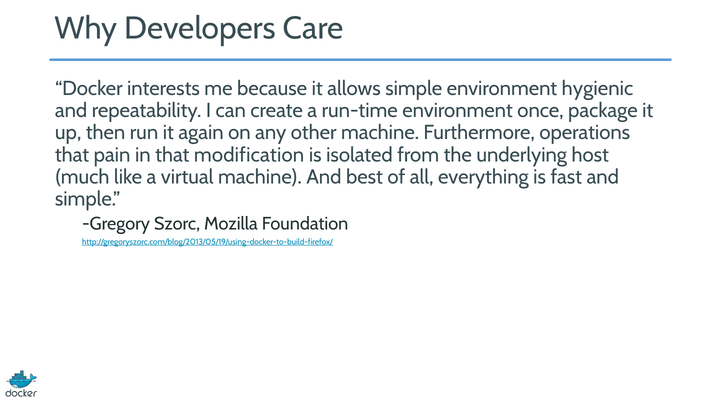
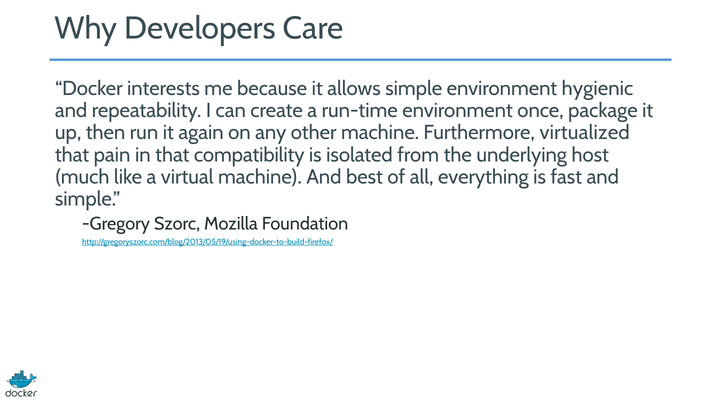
operations: operations -> virtualized
modification: modification -> compatibility
